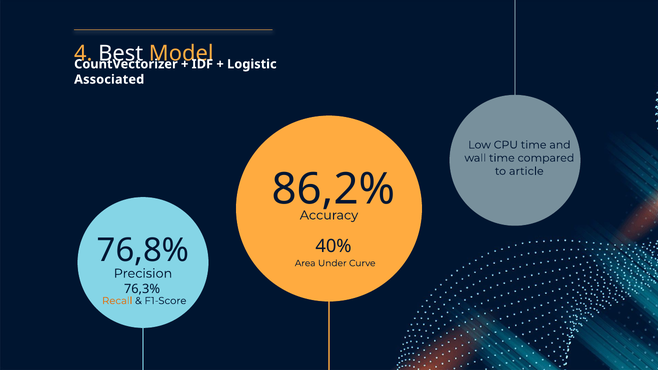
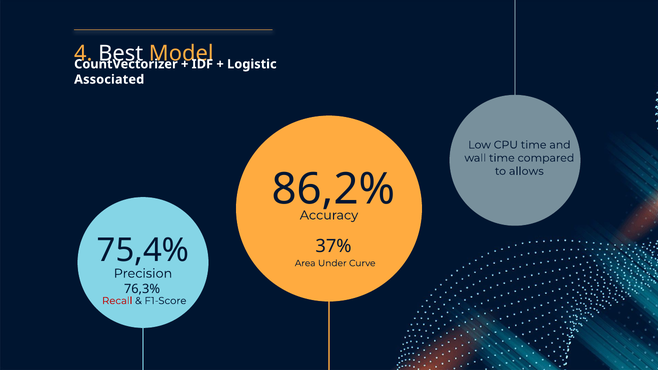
article: article -> allows
40%: 40% -> 37%
76,8%: 76,8% -> 75,4%
Recall colour: orange -> red
